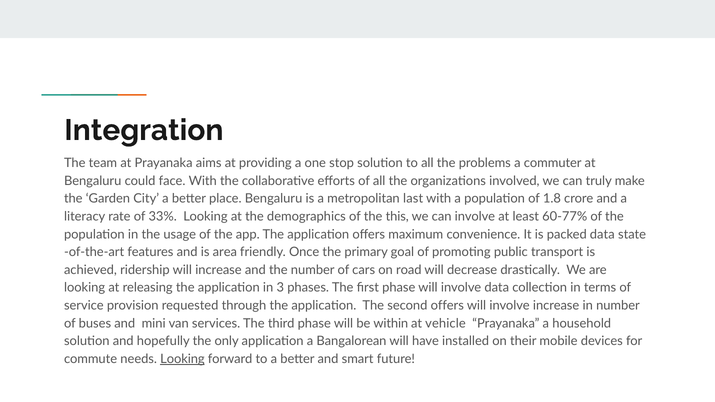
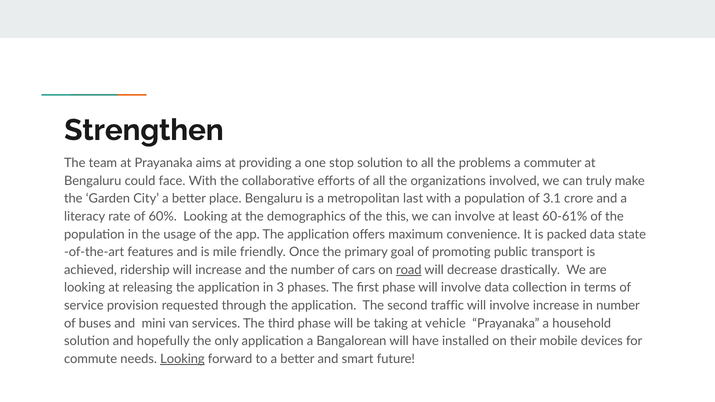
Integration: Integration -> Strengthen
1.8: 1.8 -> 3.1
33%: 33% -> 60%
60-77%: 60-77% -> 60-61%
area: area -> mile
road underline: none -> present
second offers: offers -> traffic
within: within -> taking
